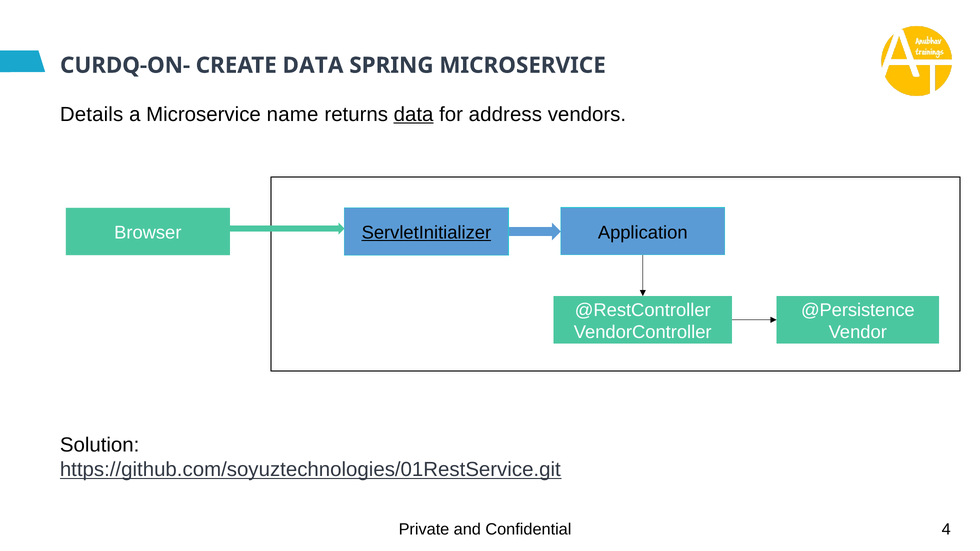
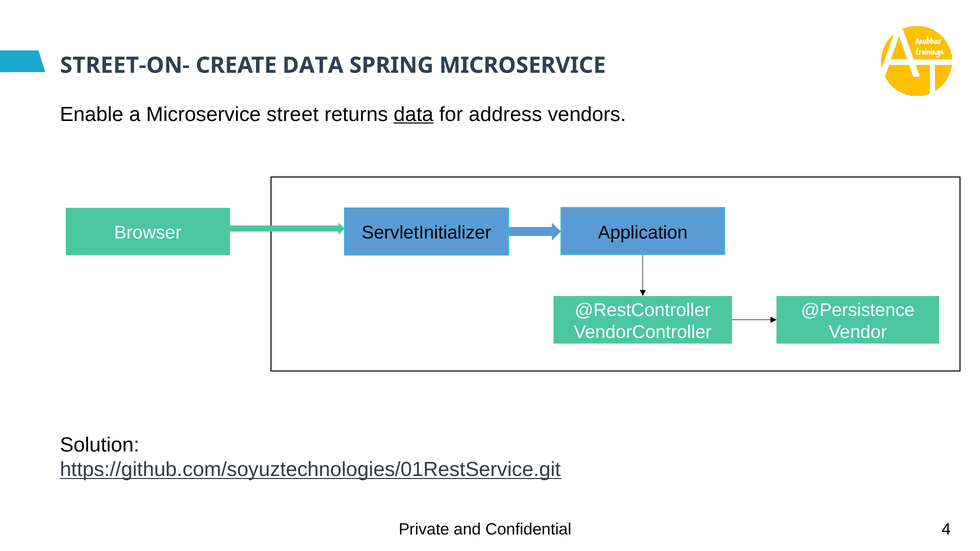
CURDQ-ON-: CURDQ-ON- -> STREET-ON-
Details: Details -> Enable
name: name -> street
ServletInitializer underline: present -> none
